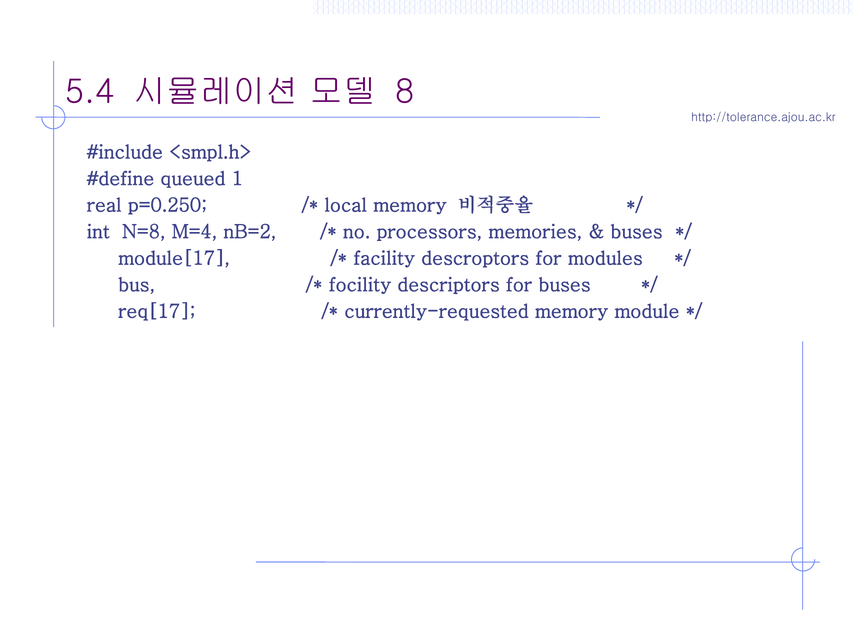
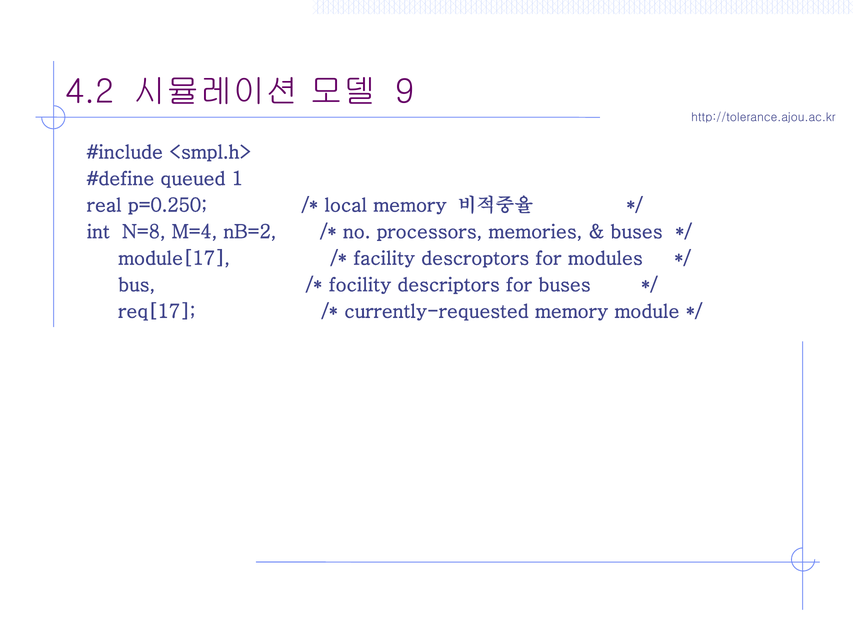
5.4: 5.4 -> 4.2
8: 8 -> 9
